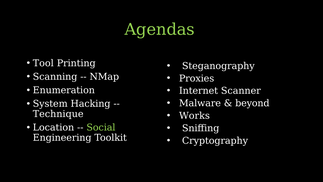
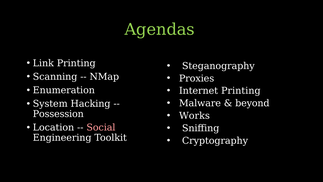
Tool: Tool -> Link
Internet Scanner: Scanner -> Printing
Technique: Technique -> Possession
Social colour: light green -> pink
